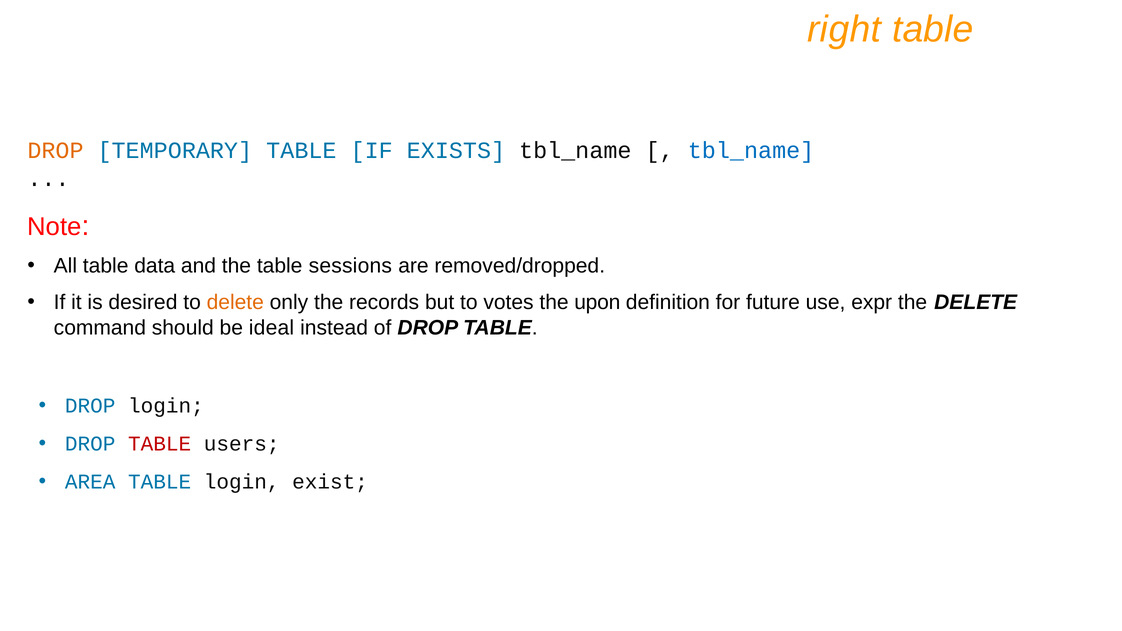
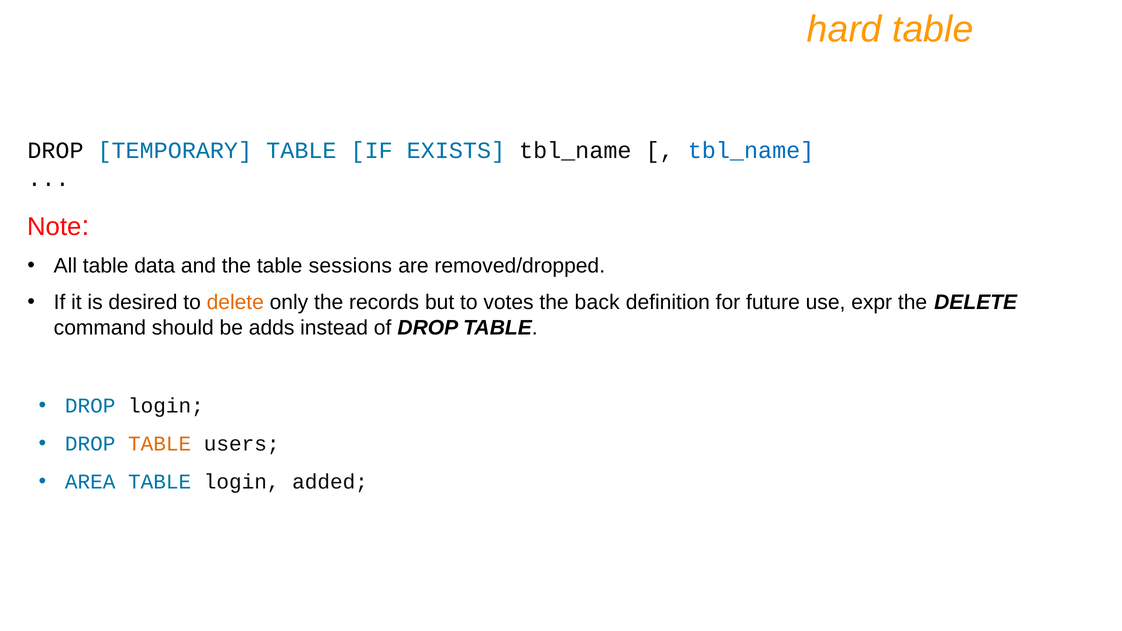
right: right -> hard
DROP at (55, 150) colour: orange -> black
upon: upon -> back
ideal: ideal -> adds
TABLE at (160, 444) colour: red -> orange
exist: exist -> added
